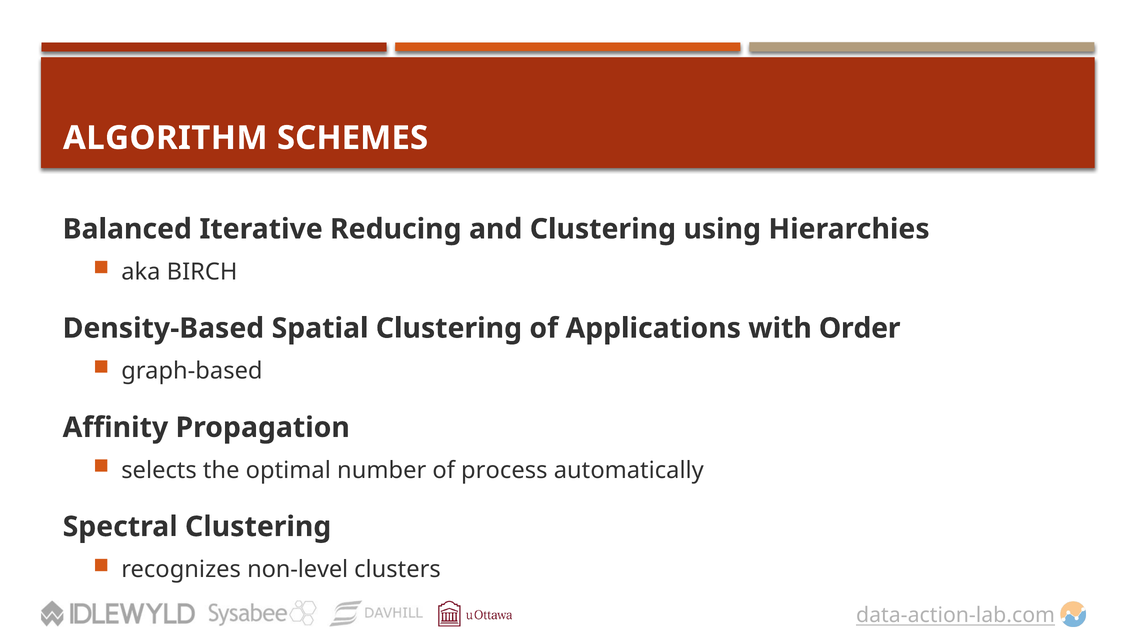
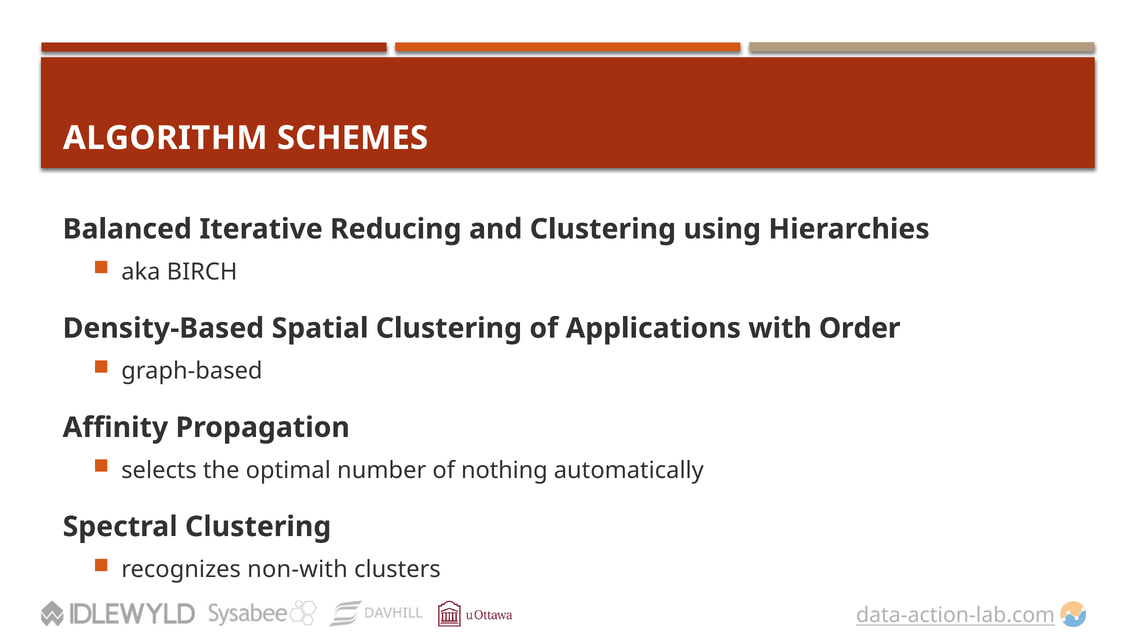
process: process -> nothing
non-level: non-level -> non-with
